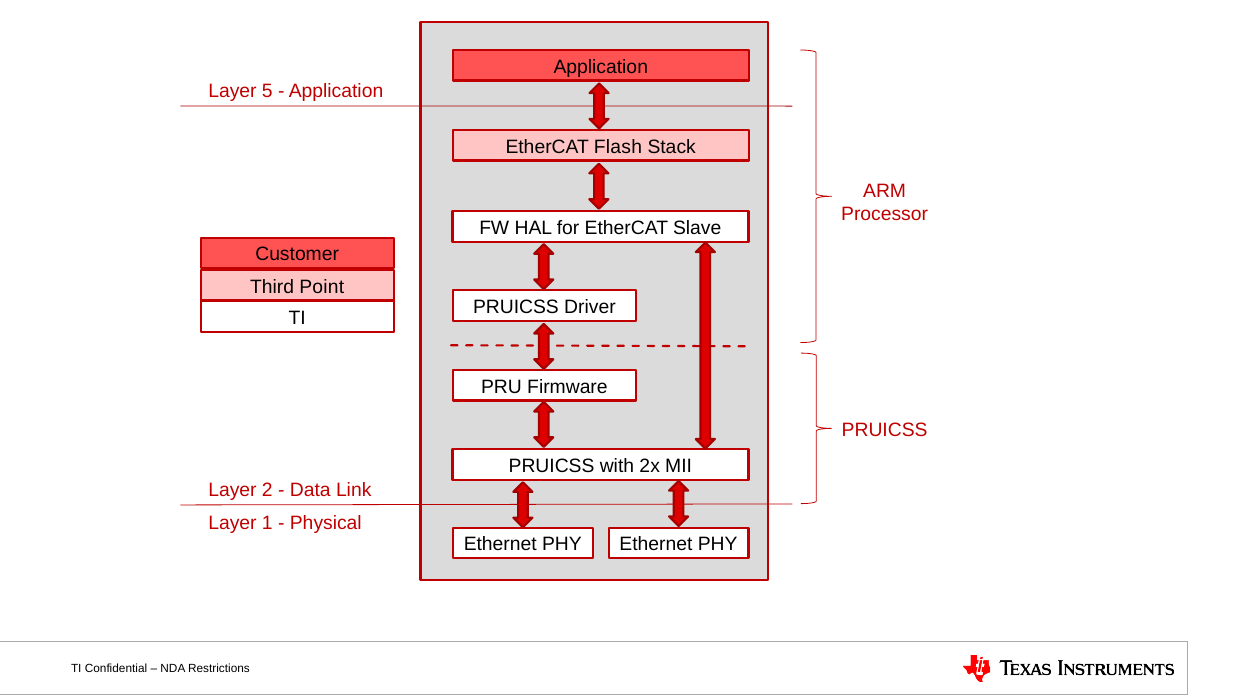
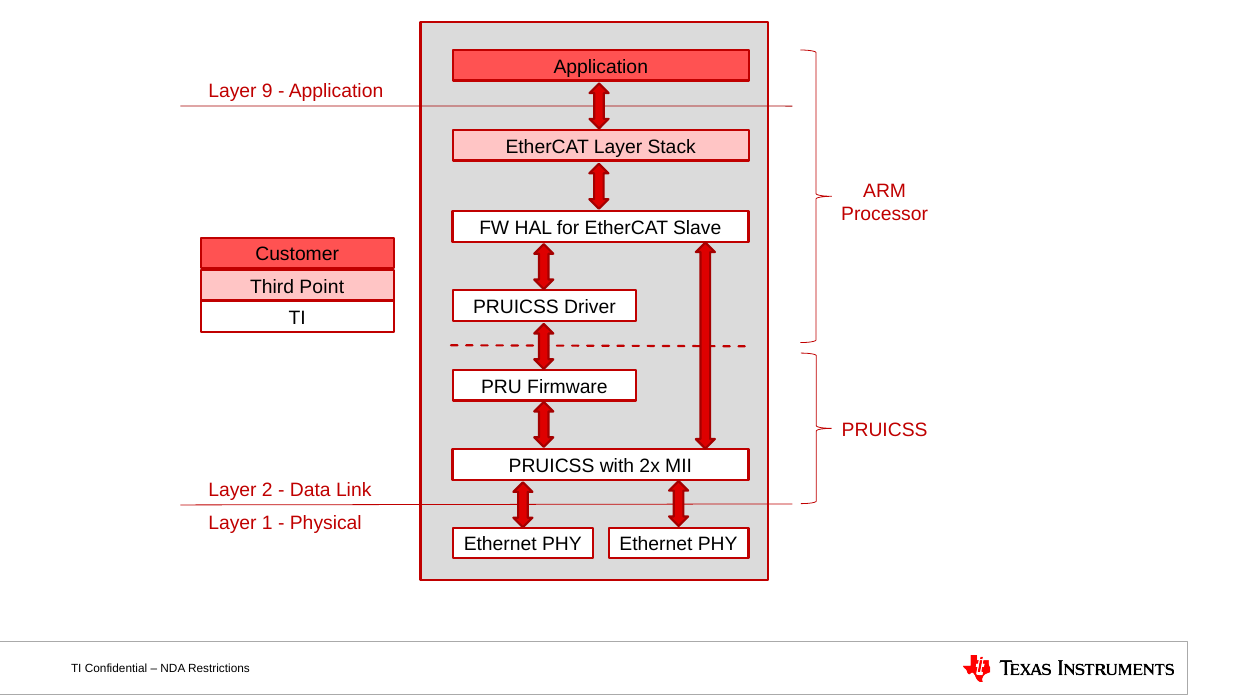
5: 5 -> 9
EtherCAT Flash: Flash -> Layer
